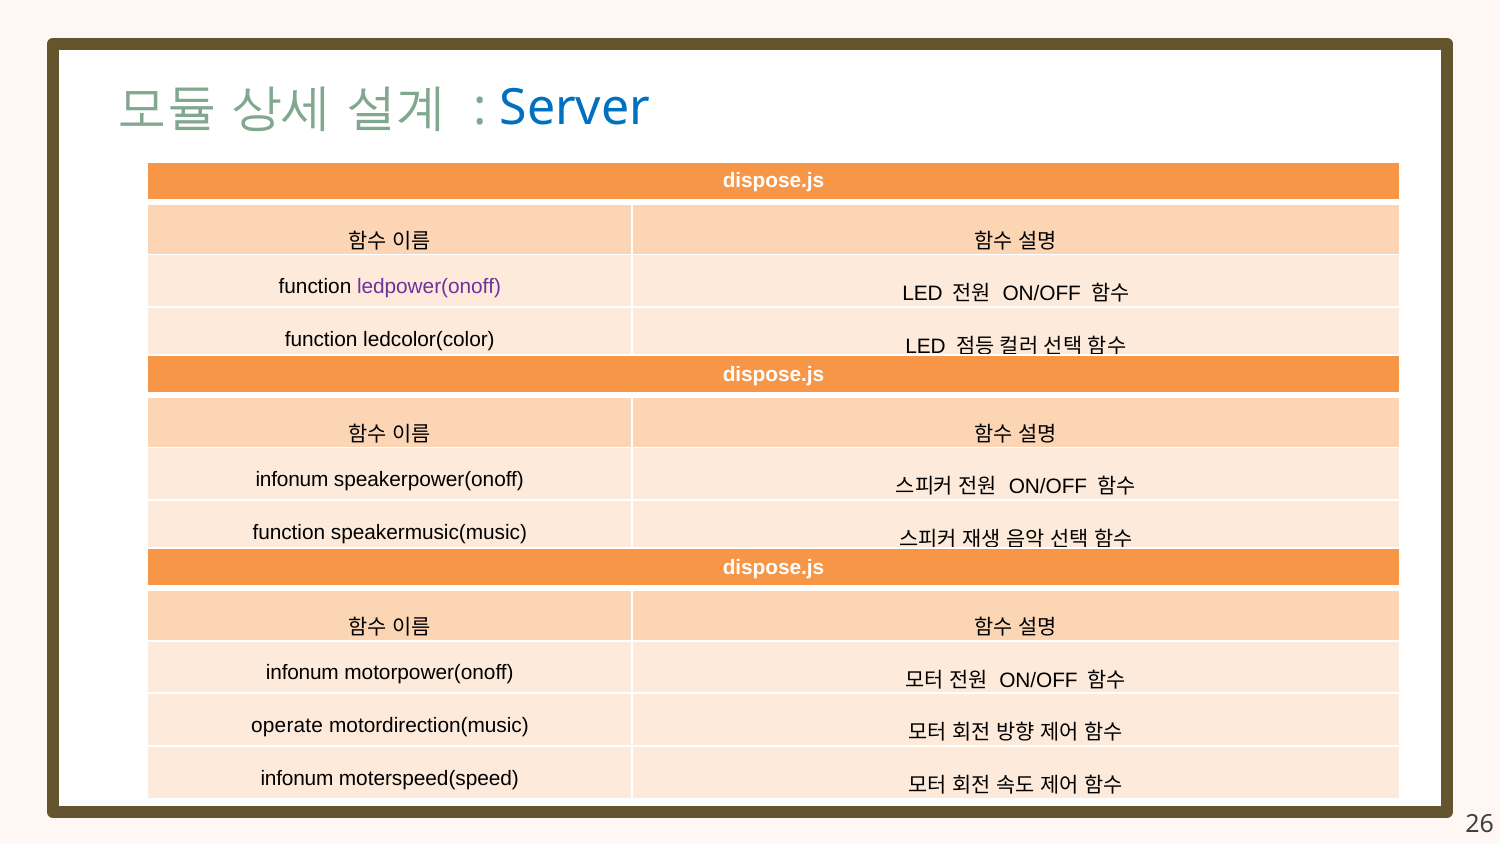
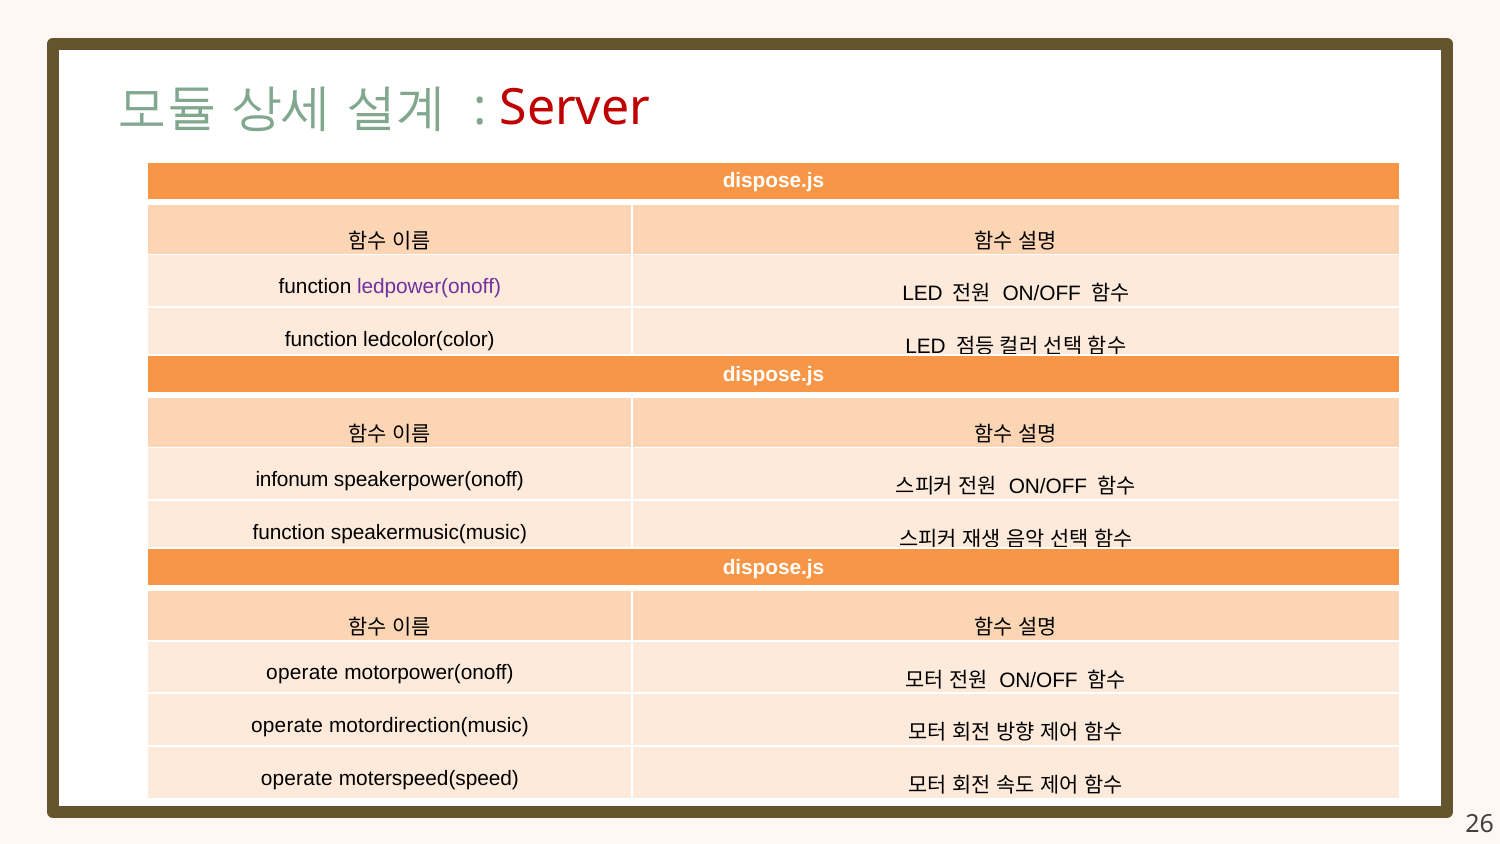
Server colour: blue -> red
infonum at (302, 673): infonum -> operate
infonum at (297, 778): infonum -> operate
